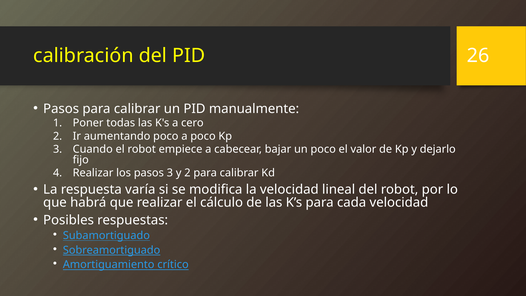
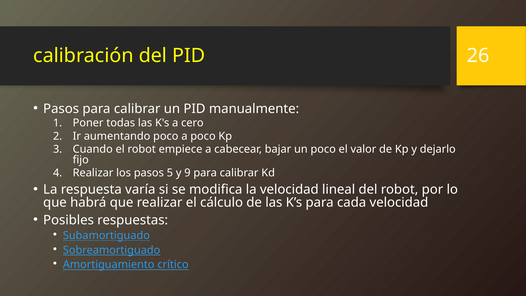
pasos 3: 3 -> 5
y 2: 2 -> 9
